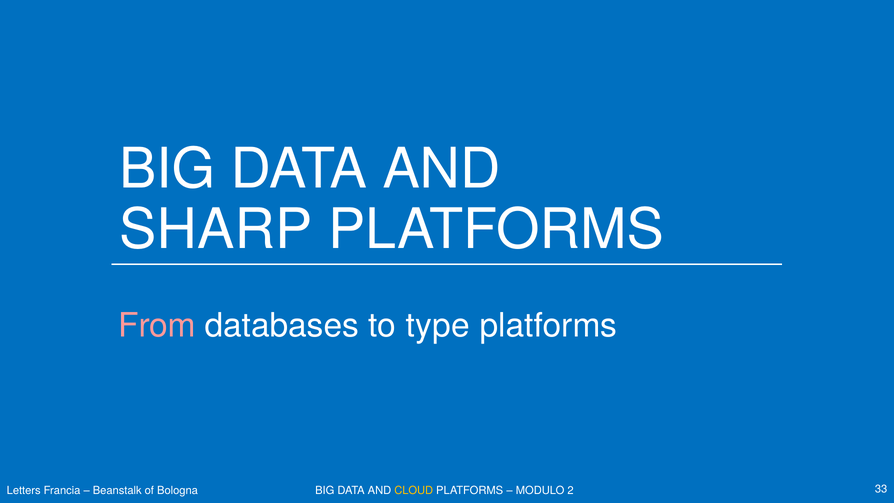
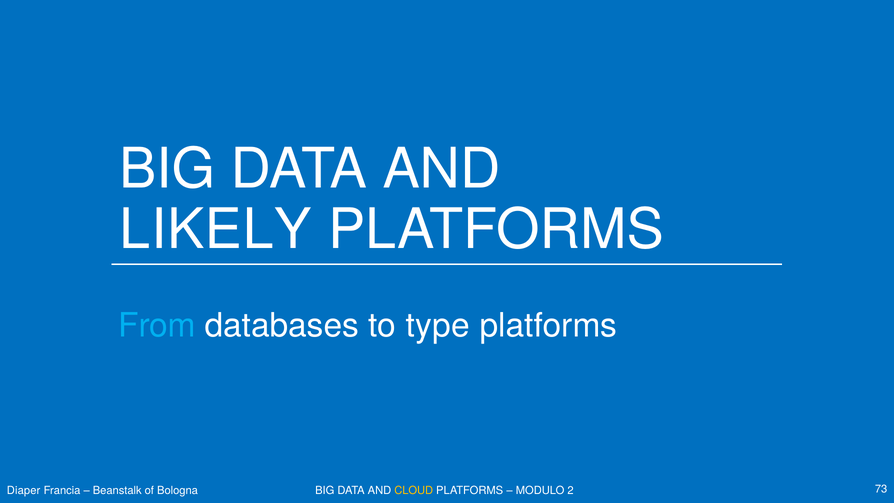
SHARP: SHARP -> LIKELY
From colour: pink -> light blue
Letters: Letters -> Diaper
33: 33 -> 73
